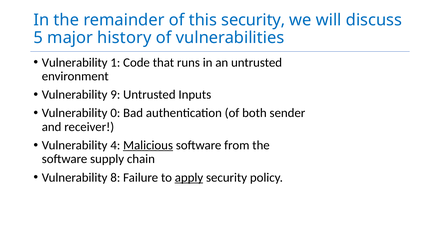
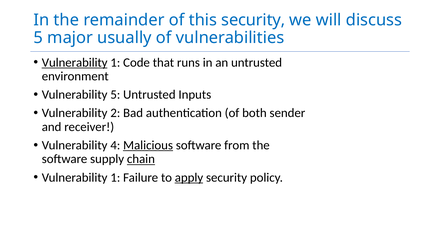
history: history -> usually
Vulnerability at (75, 63) underline: none -> present
Vulnerability 9: 9 -> 5
0: 0 -> 2
chain underline: none -> present
8 at (115, 178): 8 -> 1
